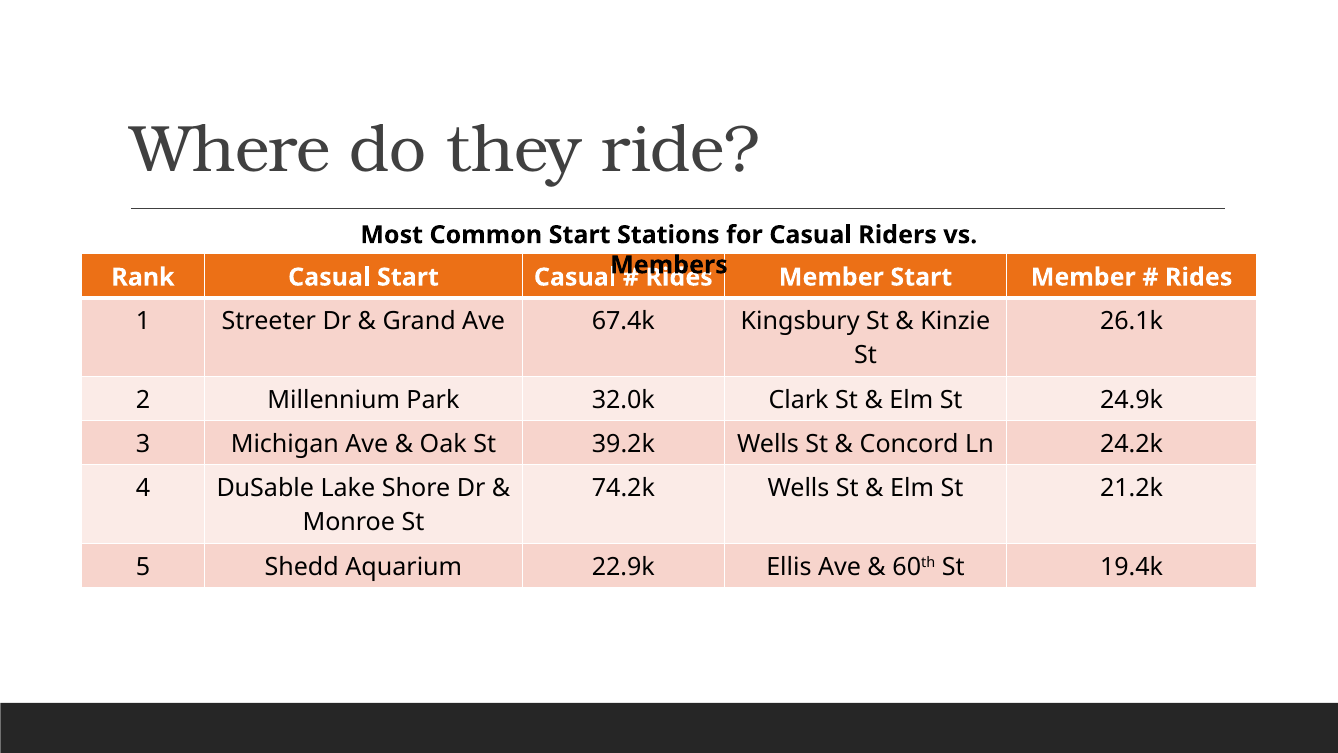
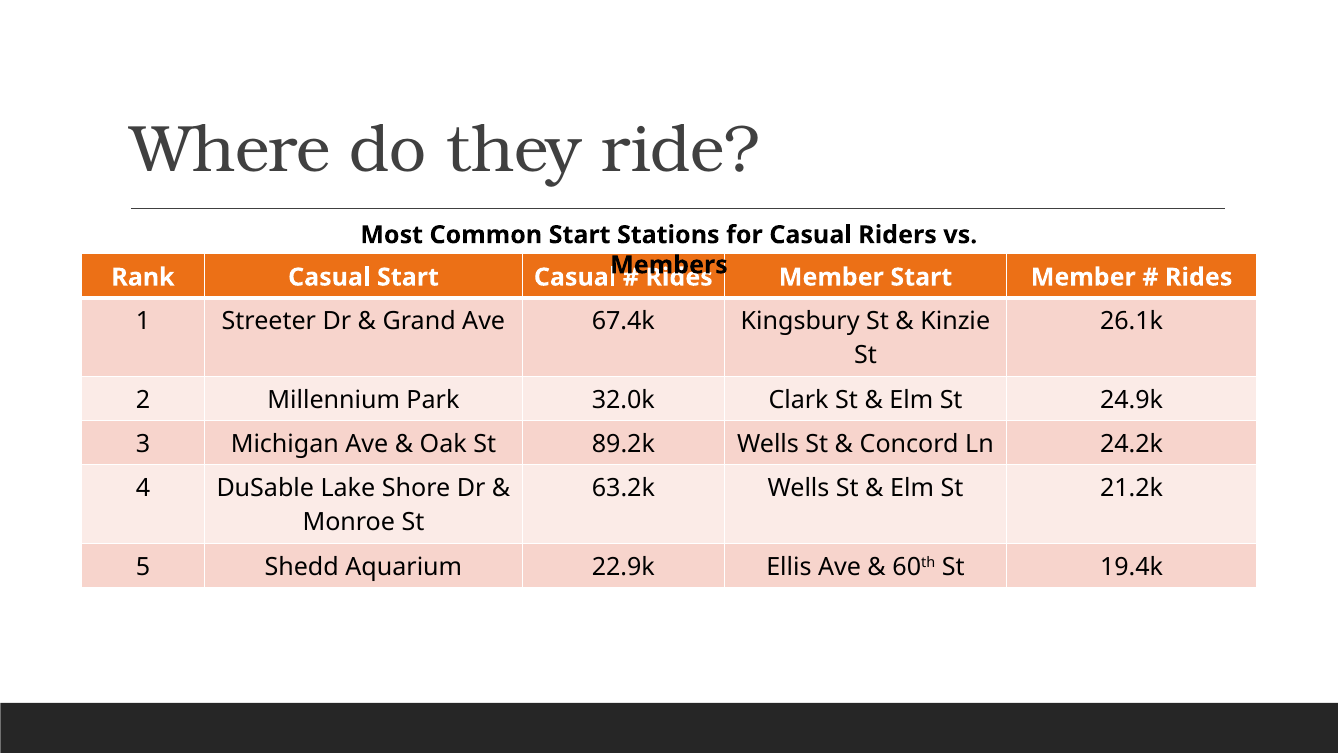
39.2k: 39.2k -> 89.2k
74.2k: 74.2k -> 63.2k
